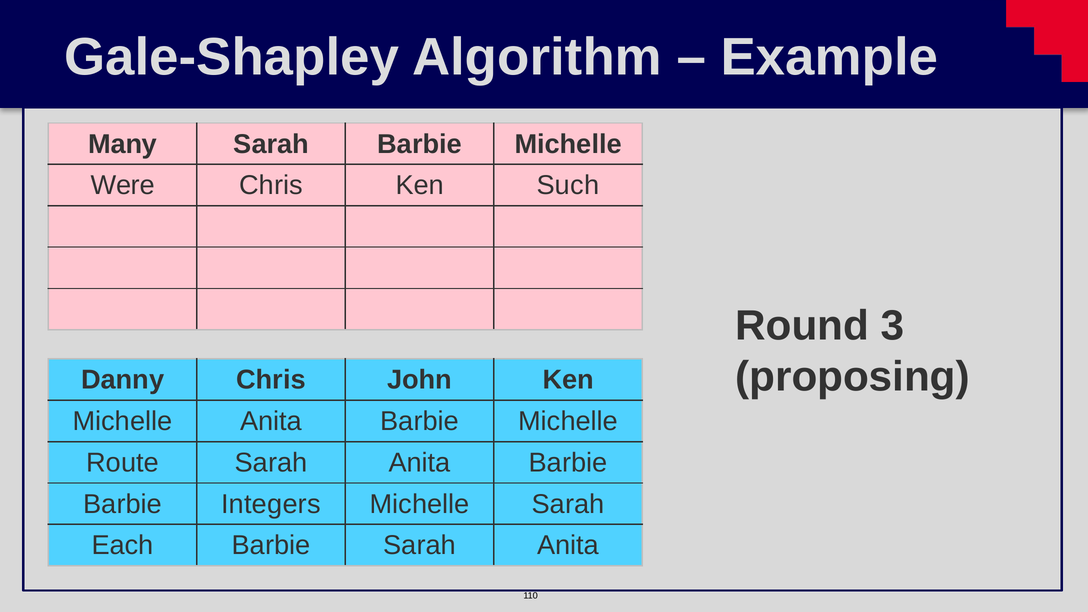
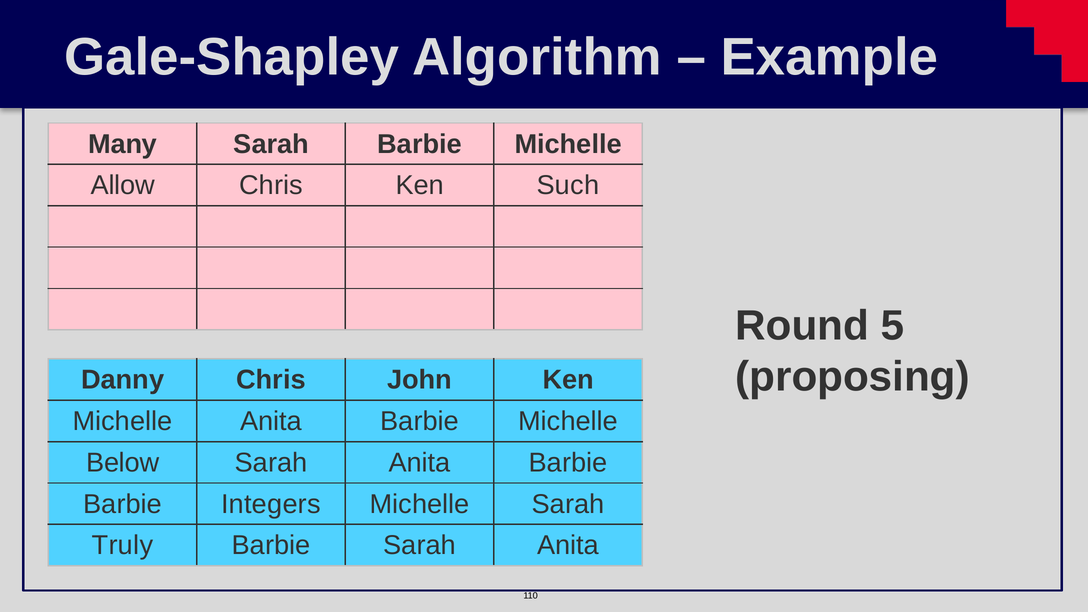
Were: Were -> Allow
3: 3 -> 5
Route: Route -> Below
Each: Each -> Truly
